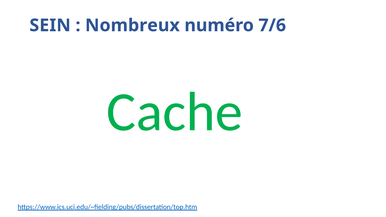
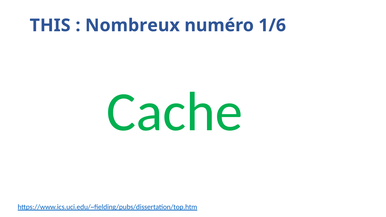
SEIN: SEIN -> THIS
7/6: 7/6 -> 1/6
